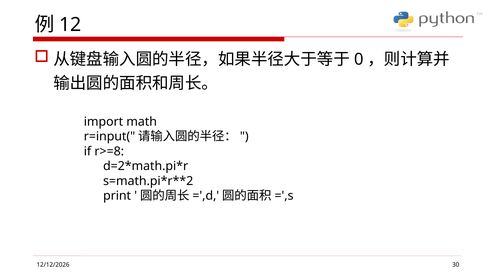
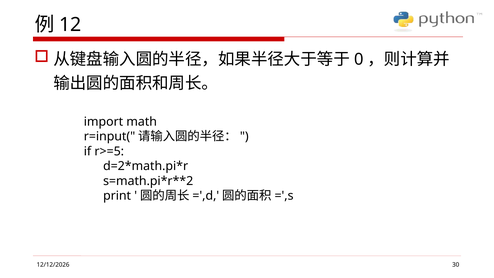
r>=8: r>=8 -> r>=5
